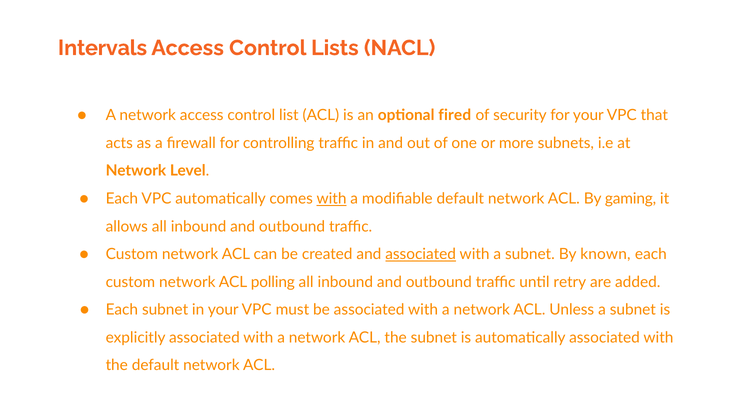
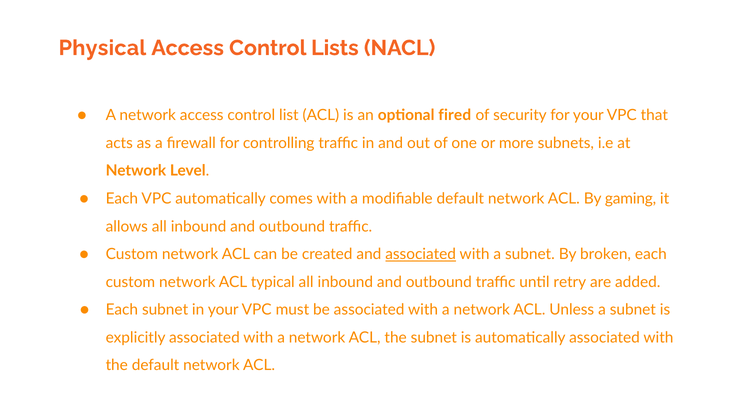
Intervals: Intervals -> Physical
with at (332, 199) underline: present -> none
known: known -> broken
polling: polling -> typical
